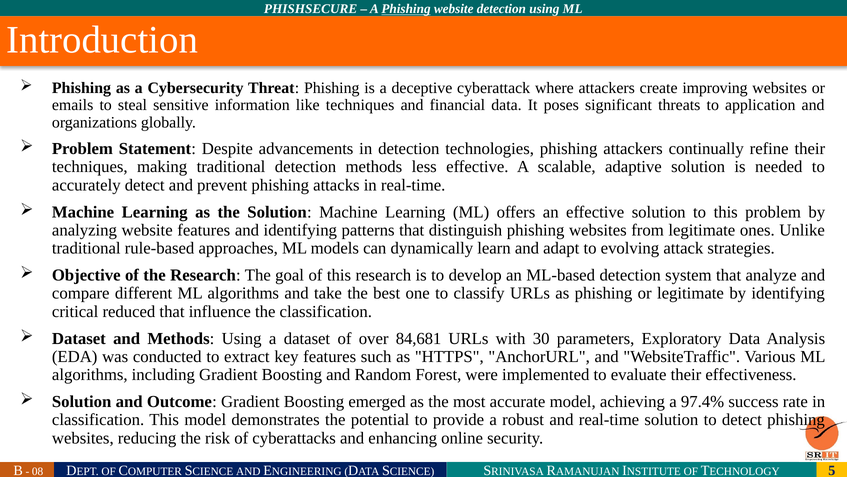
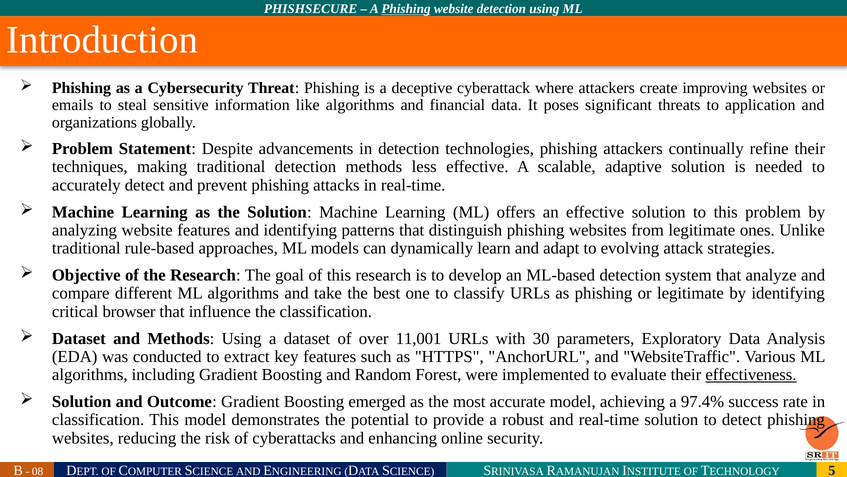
like techniques: techniques -> algorithms
reduced: reduced -> browser
84,681: 84,681 -> 11,001
effectiveness underline: none -> present
